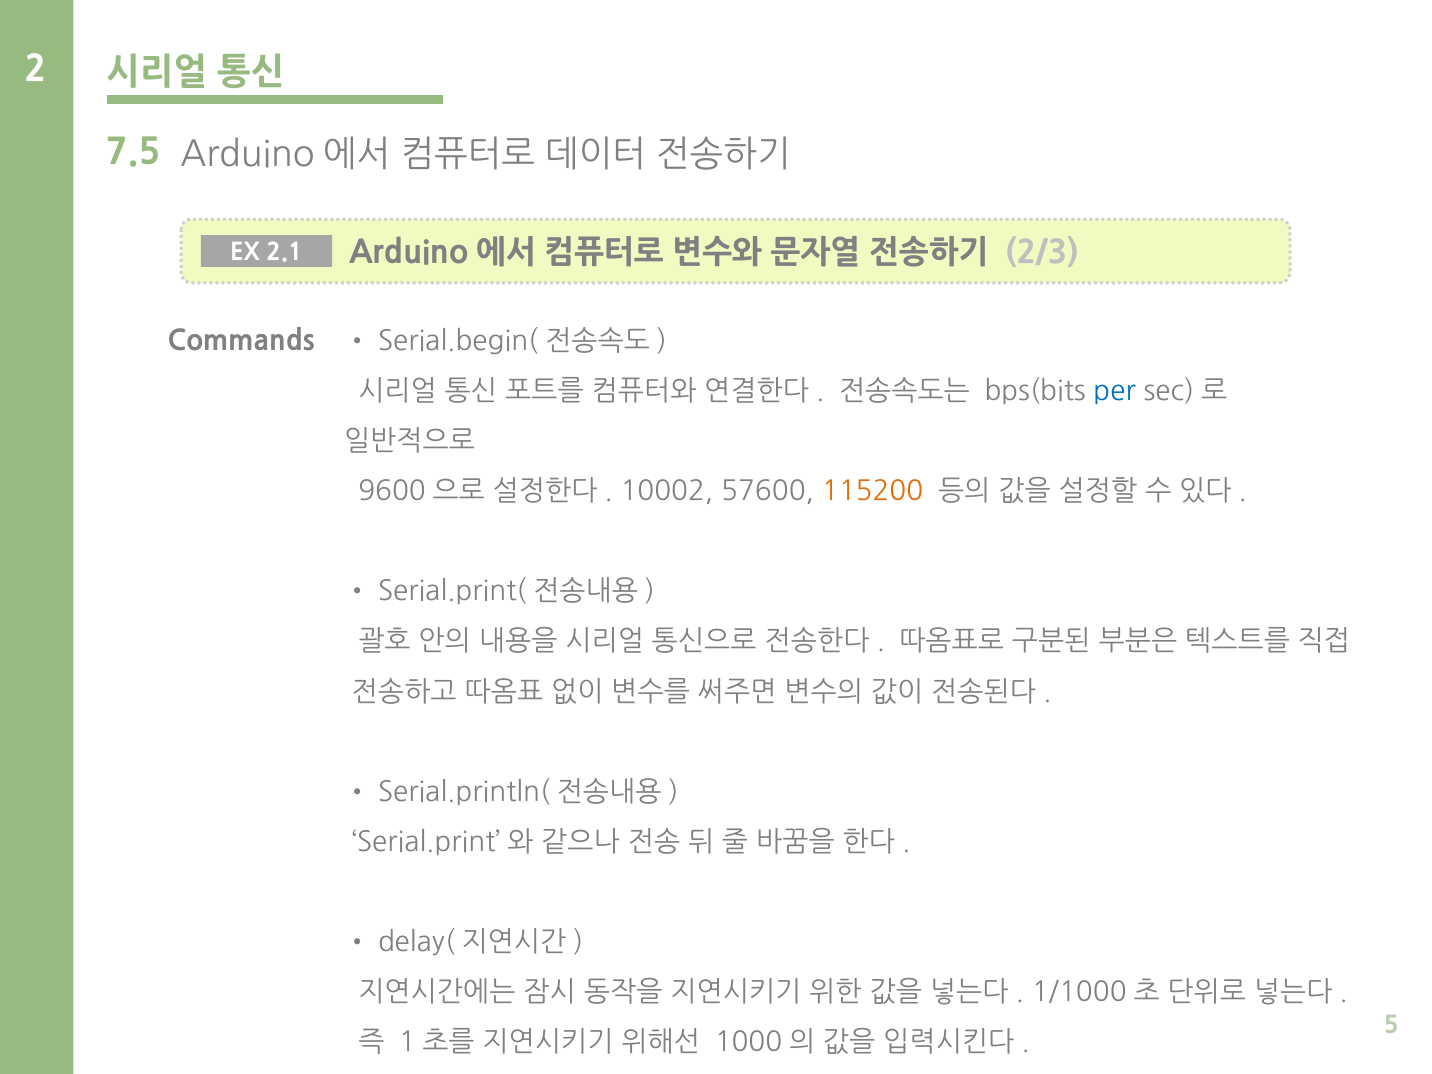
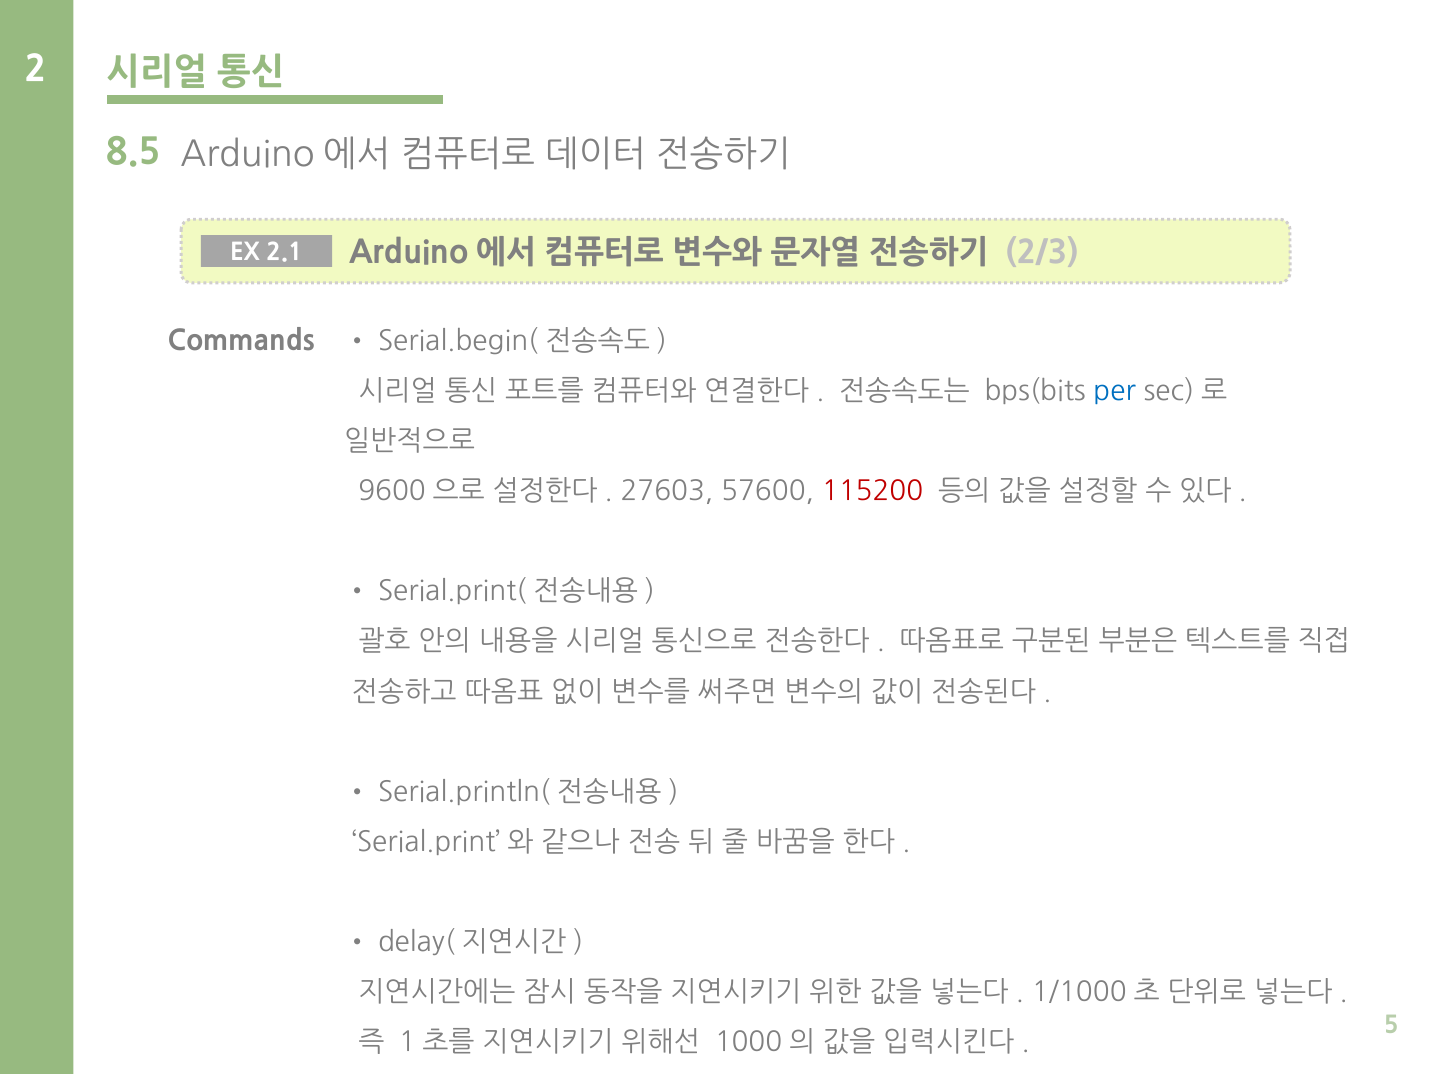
7.5: 7.5 -> 8.5
10002: 10002 -> 27603
115200 colour: orange -> red
